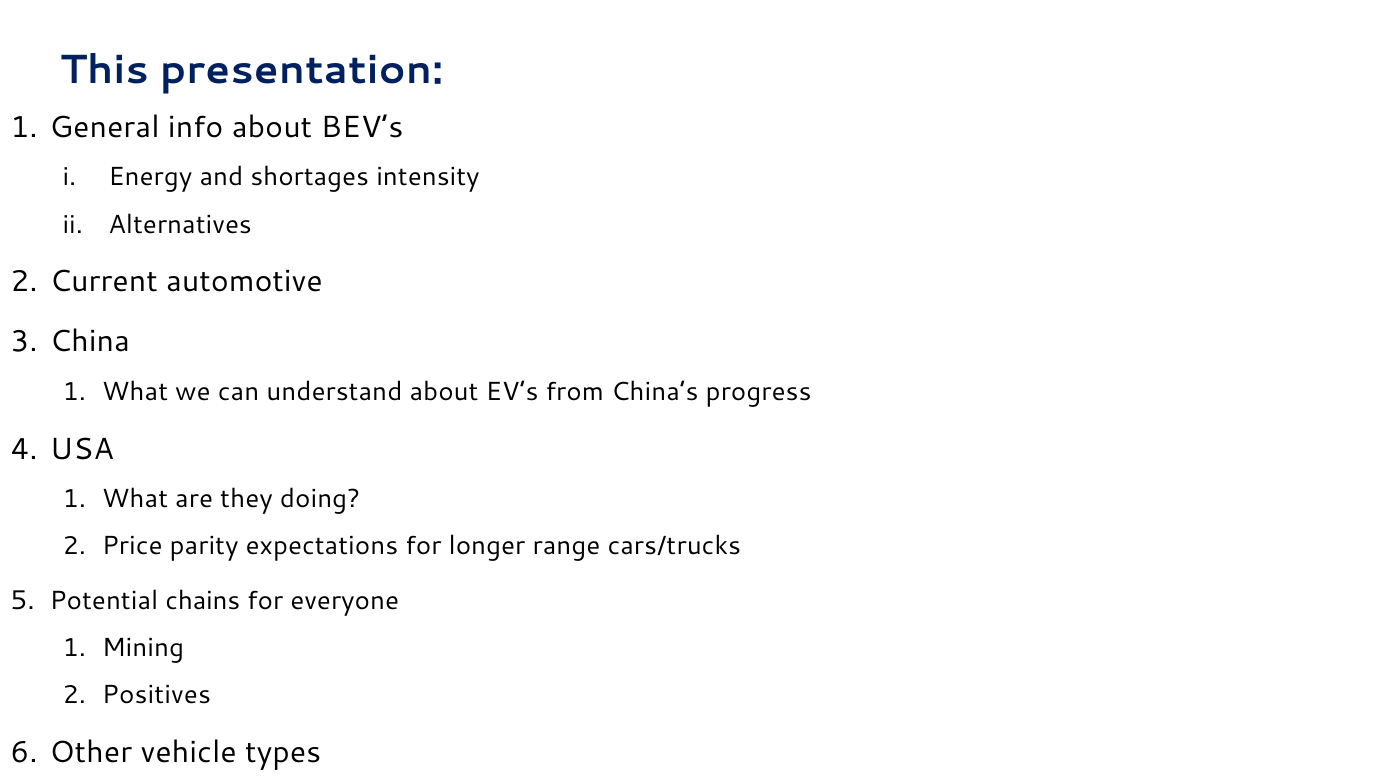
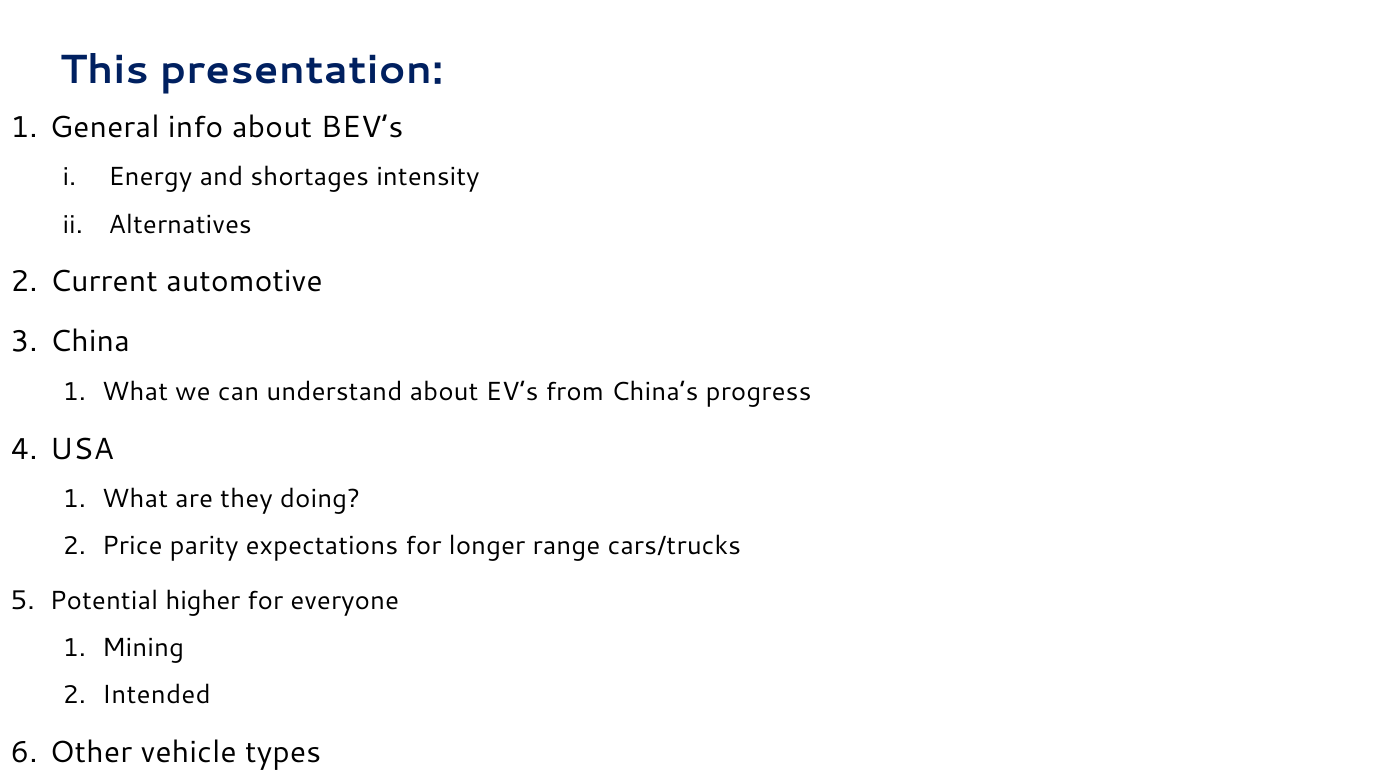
chains: chains -> higher
Positives: Positives -> Intended
